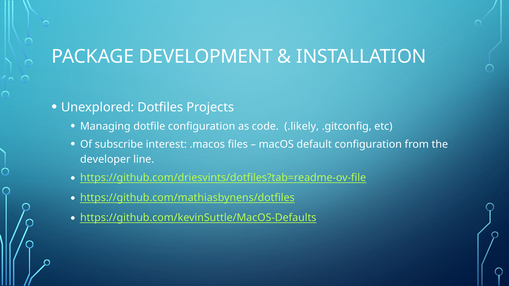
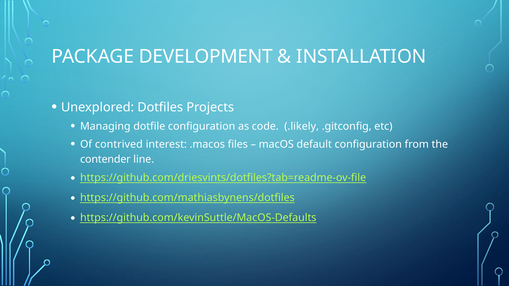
subscribe: subscribe -> contrived
developer: developer -> contender
